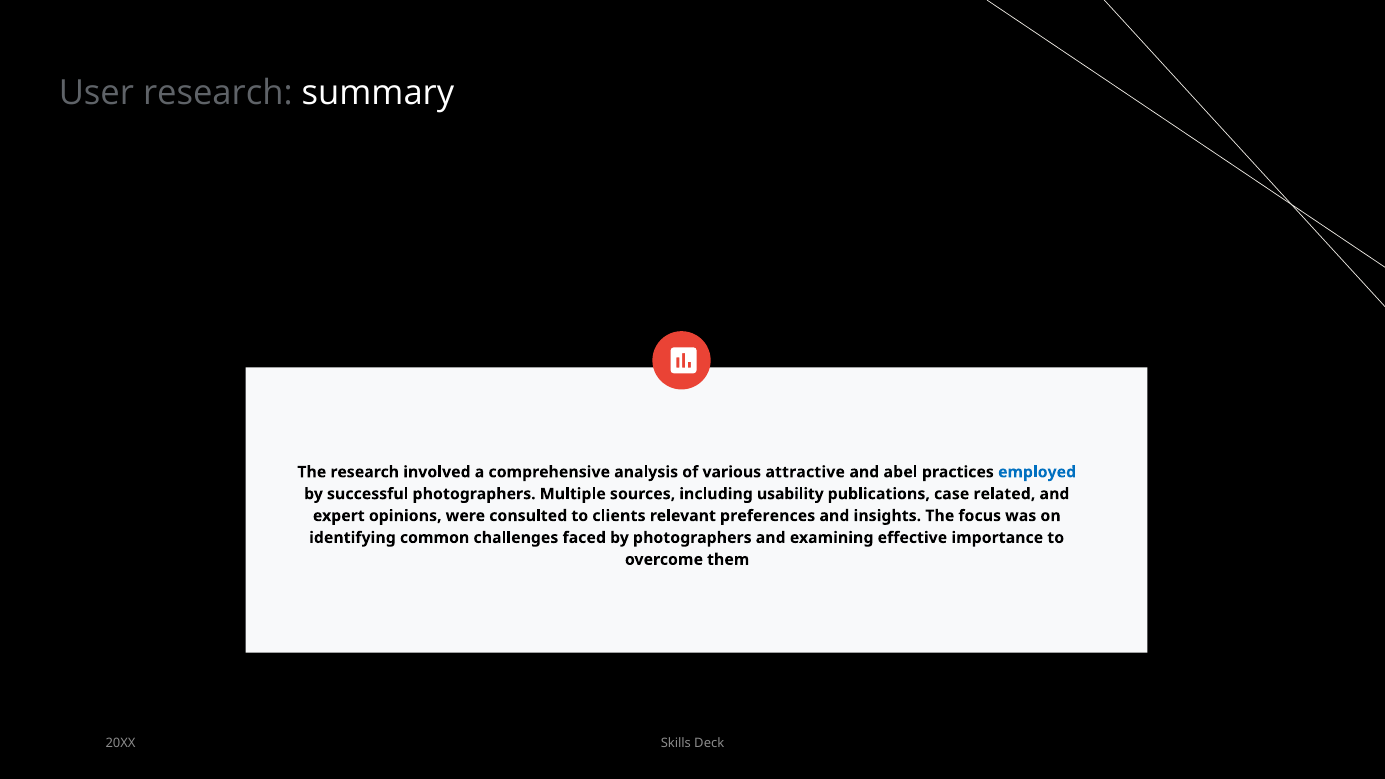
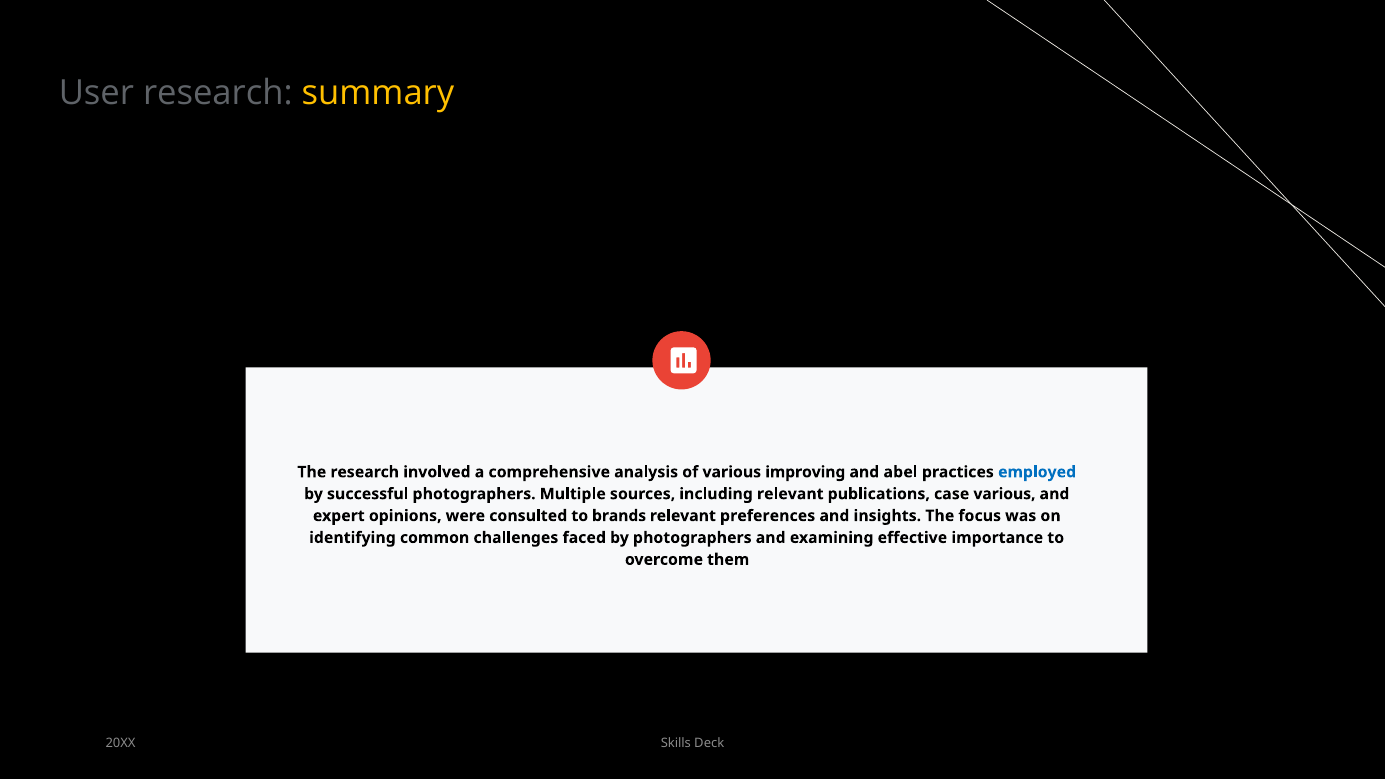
summary colour: white -> yellow
attractive: attractive -> improving
including usability: usability -> relevant
case related: related -> various
clients: clients -> brands
